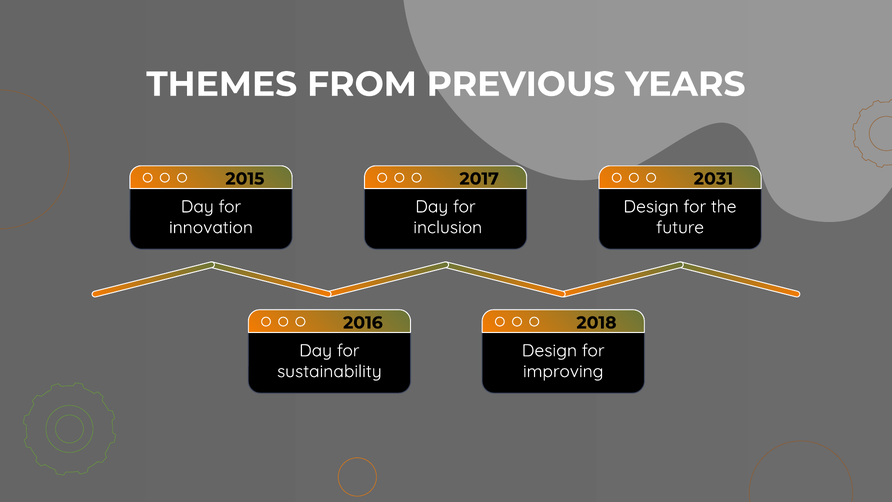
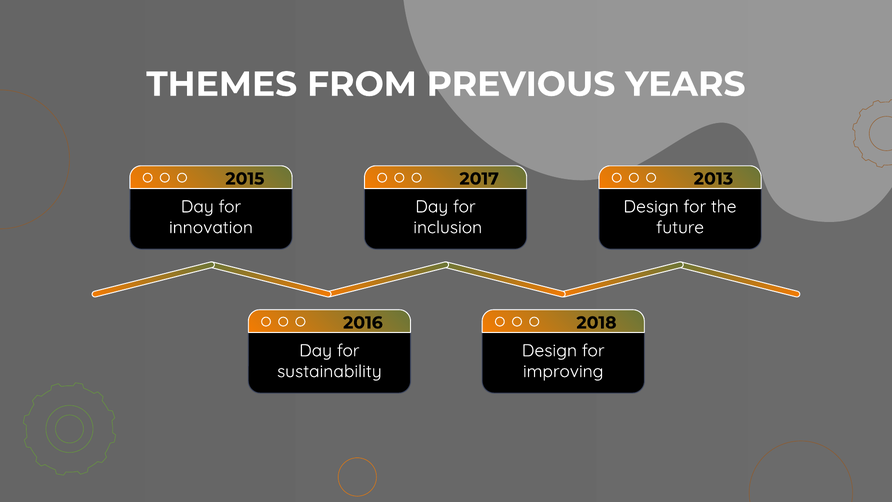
2031: 2031 -> 2013
